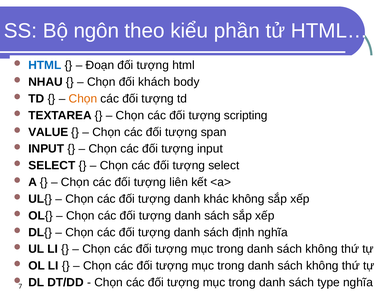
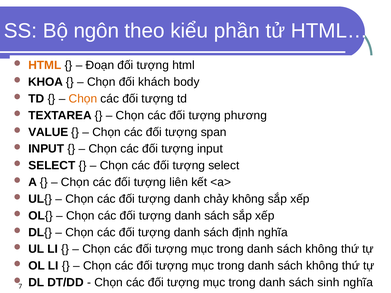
HTML at (45, 65) colour: blue -> orange
NHAU: NHAU -> KHOA
scripting: scripting -> phương
khác: khác -> chảy
type: type -> sinh
